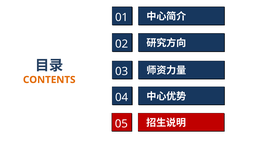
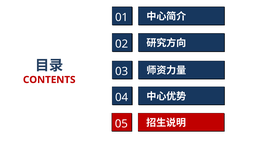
CONTENTS colour: orange -> red
